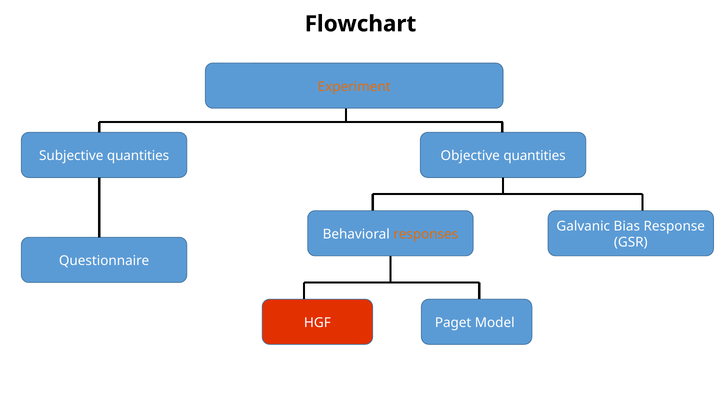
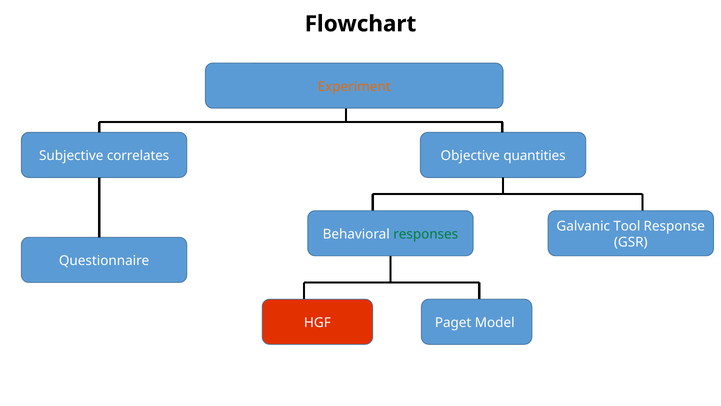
Subjective quantities: quantities -> correlates
Bias: Bias -> Tool
responses colour: orange -> green
